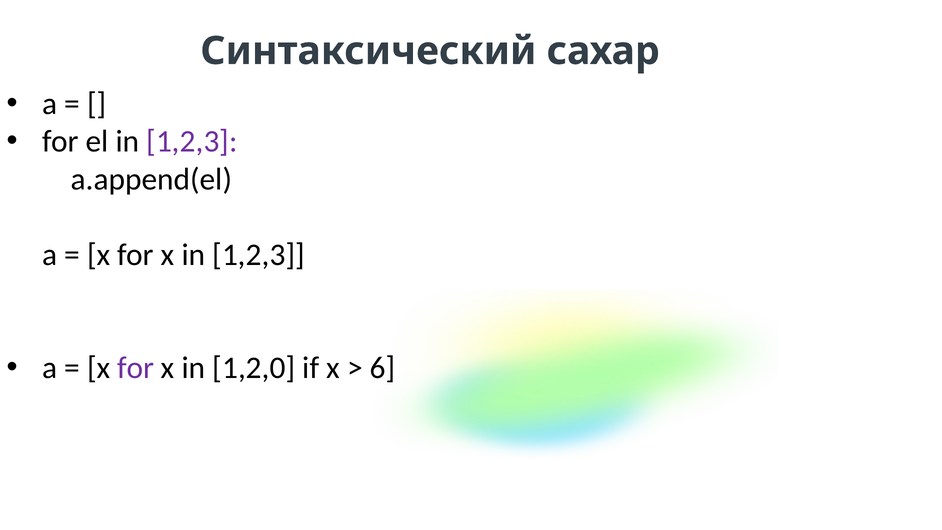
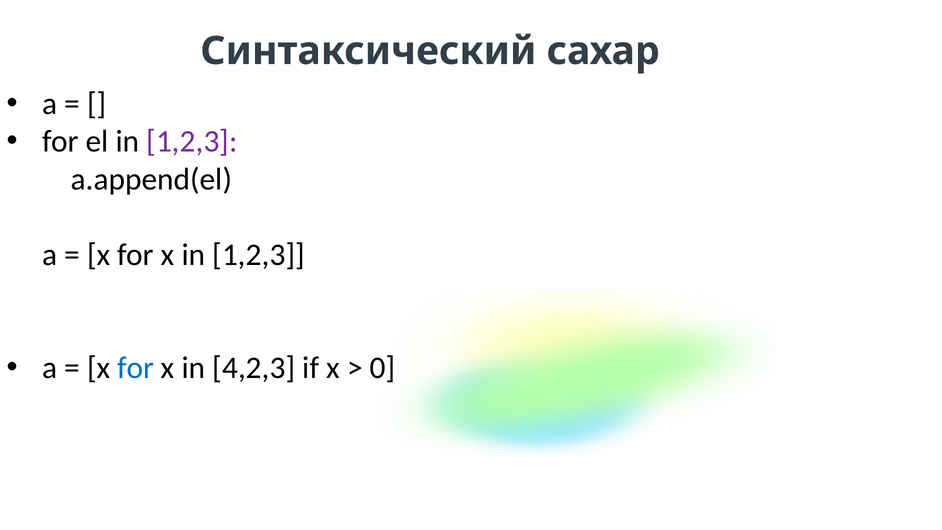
for at (136, 368) colour: purple -> blue
1,2,0: 1,2,0 -> 4,2,3
6: 6 -> 0
